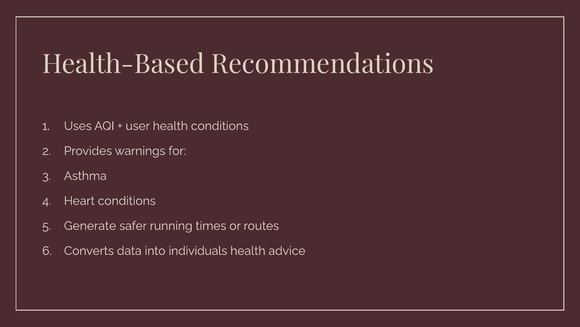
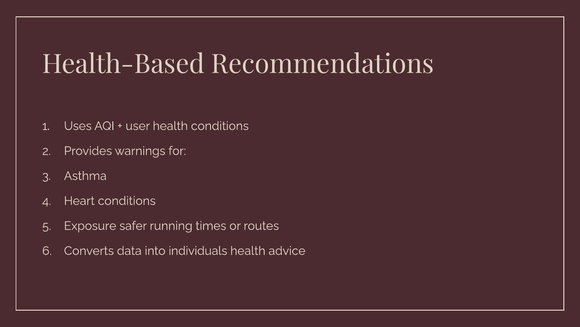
Generate: Generate -> Exposure
